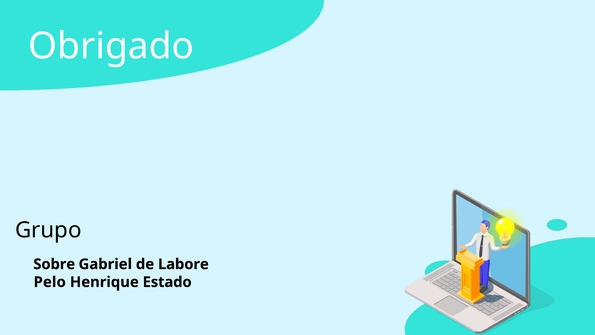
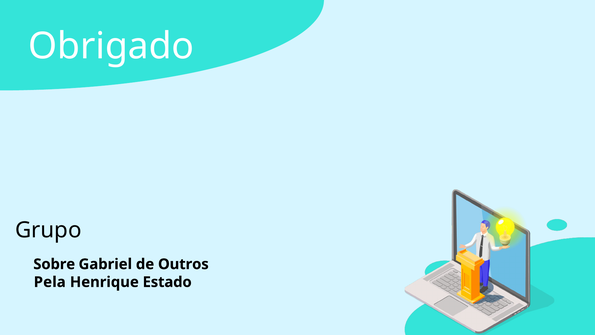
Labore: Labore -> Outros
Pelo: Pelo -> Pela
